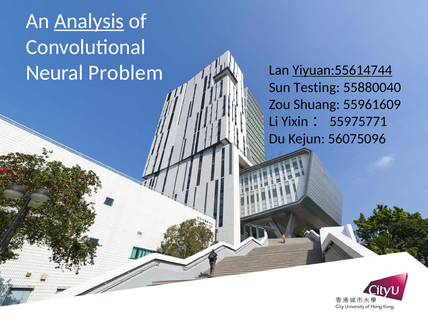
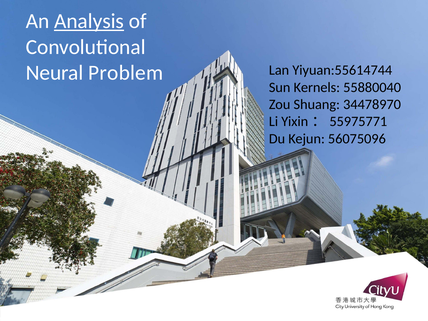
Yiyuan:55614744 underline: present -> none
Testing: Testing -> Kernels
55961609: 55961609 -> 34478970
